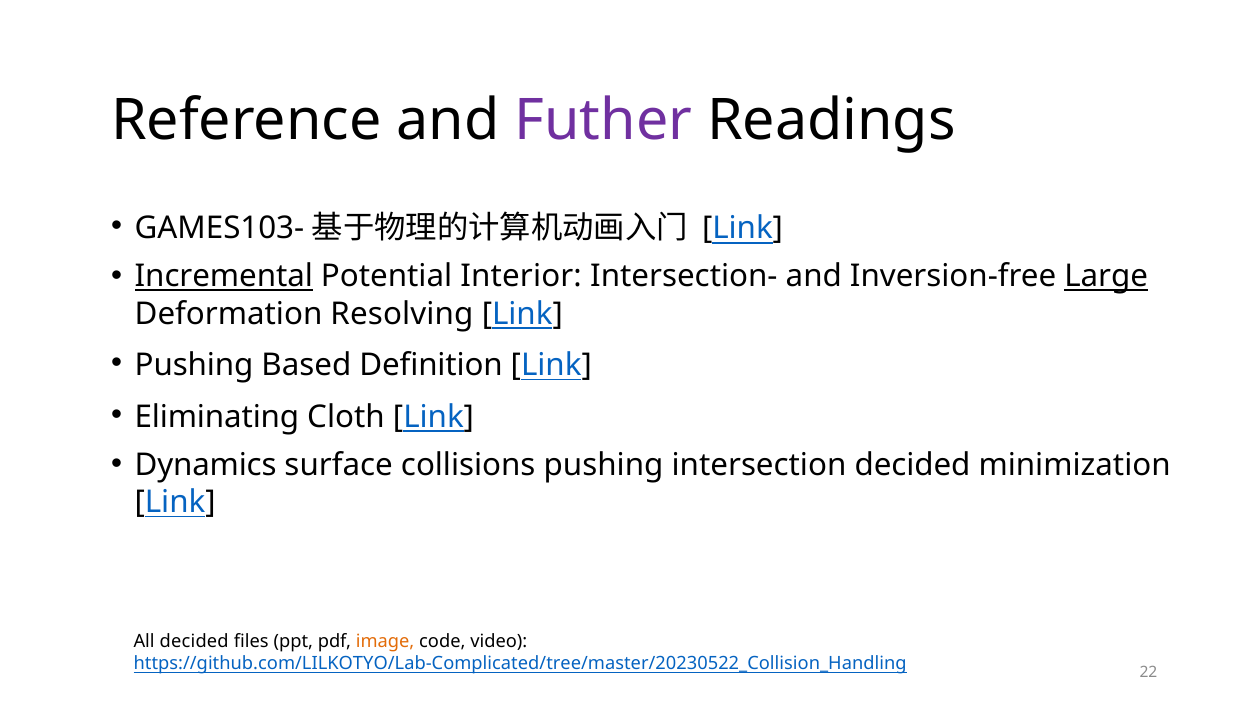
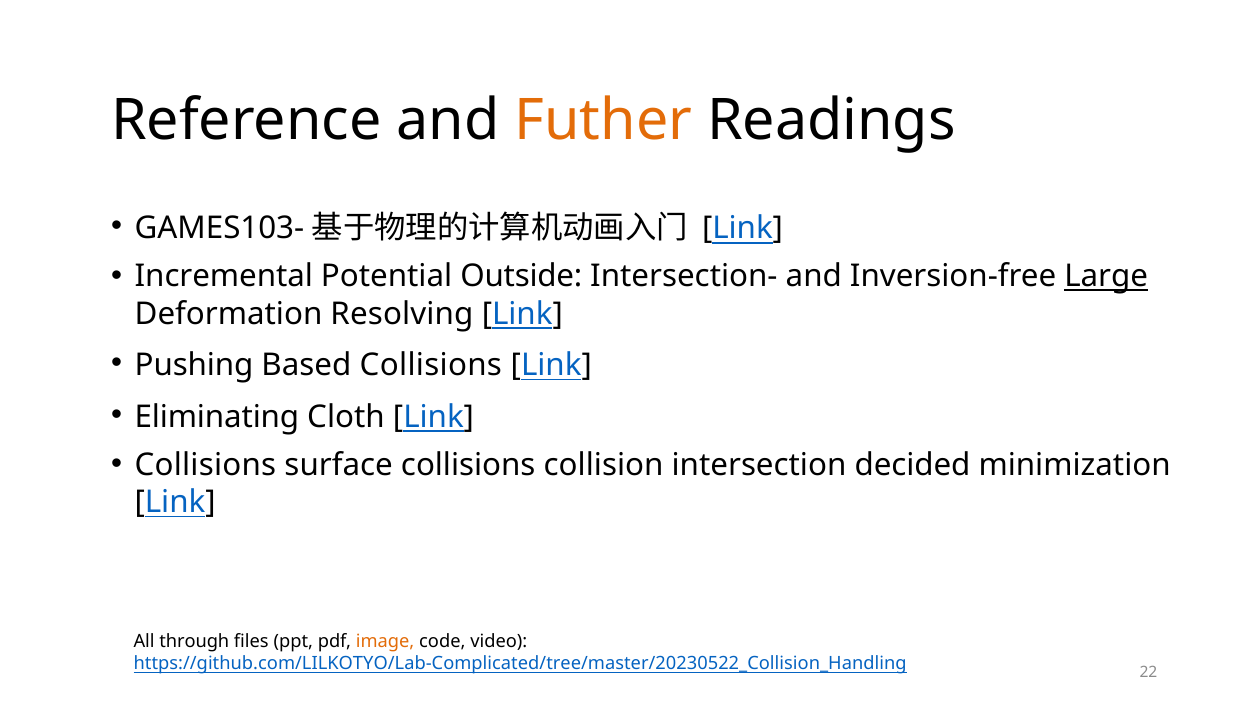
Futher colour: purple -> orange
Incremental underline: present -> none
Interior: Interior -> Outside
Based Definition: Definition -> Collisions
Dynamics at (206, 465): Dynamics -> Collisions
collisions pushing: pushing -> collision
All decided: decided -> through
